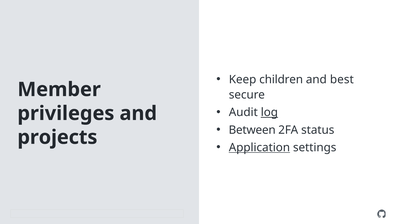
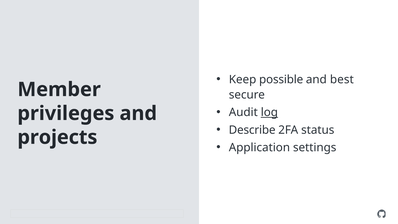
children: children -> possible
Between: Between -> Describe
Application underline: present -> none
